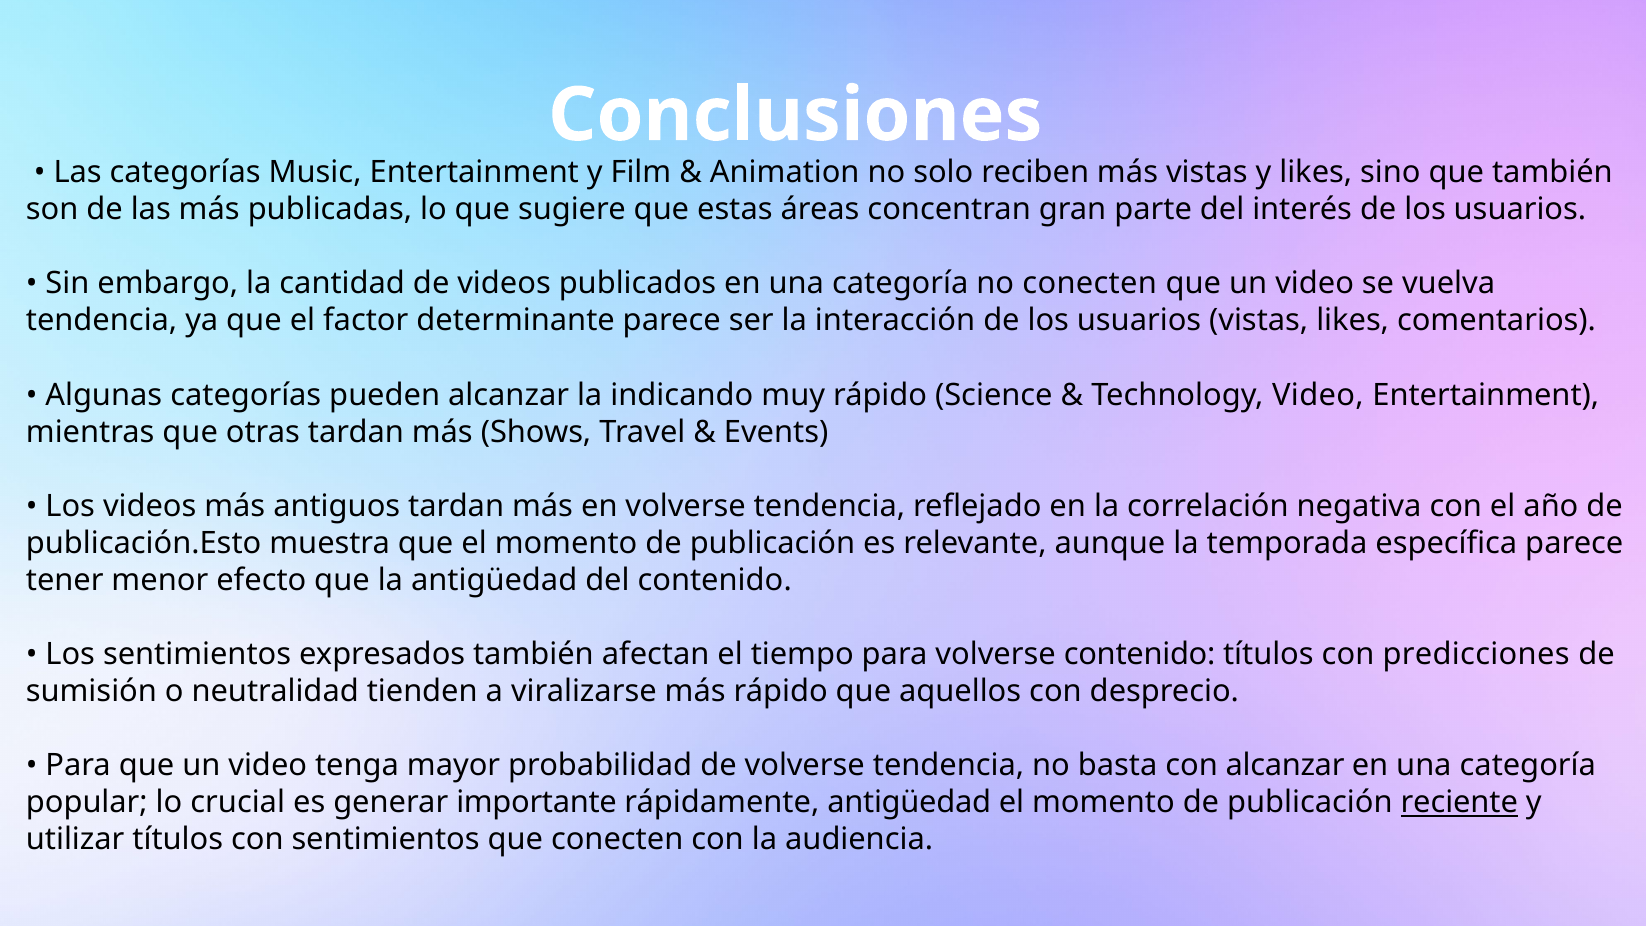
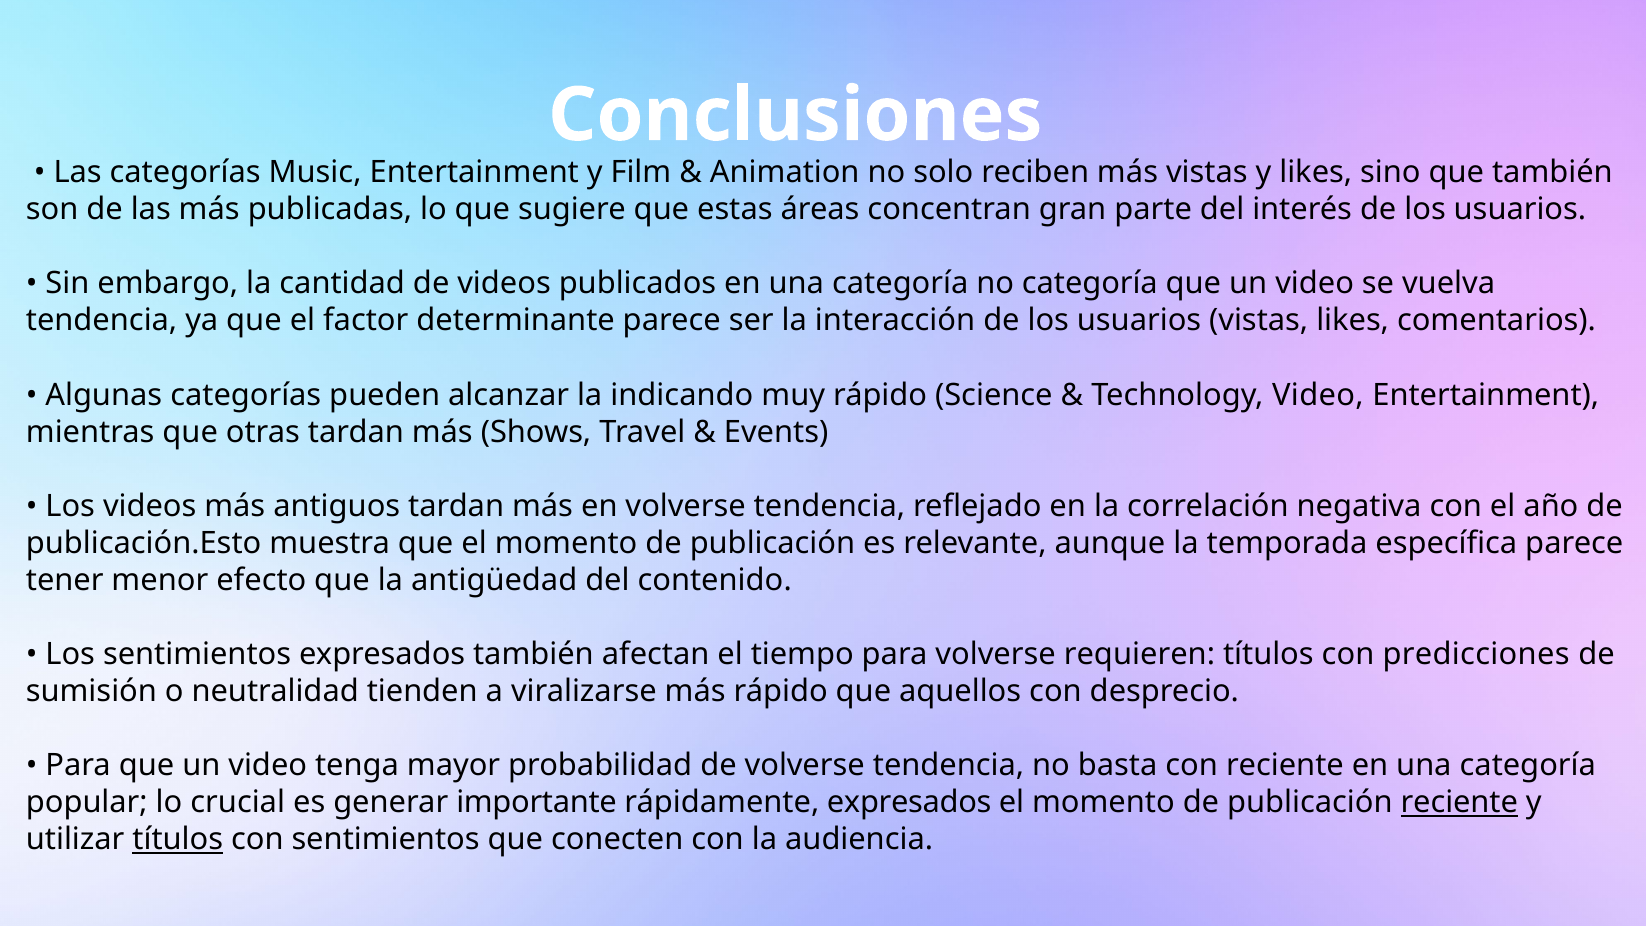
no conecten: conecten -> categoría
volverse contenido: contenido -> requieren
con alcanzar: alcanzar -> reciente
rápidamente antigüedad: antigüedad -> expresados
títulos at (178, 839) underline: none -> present
